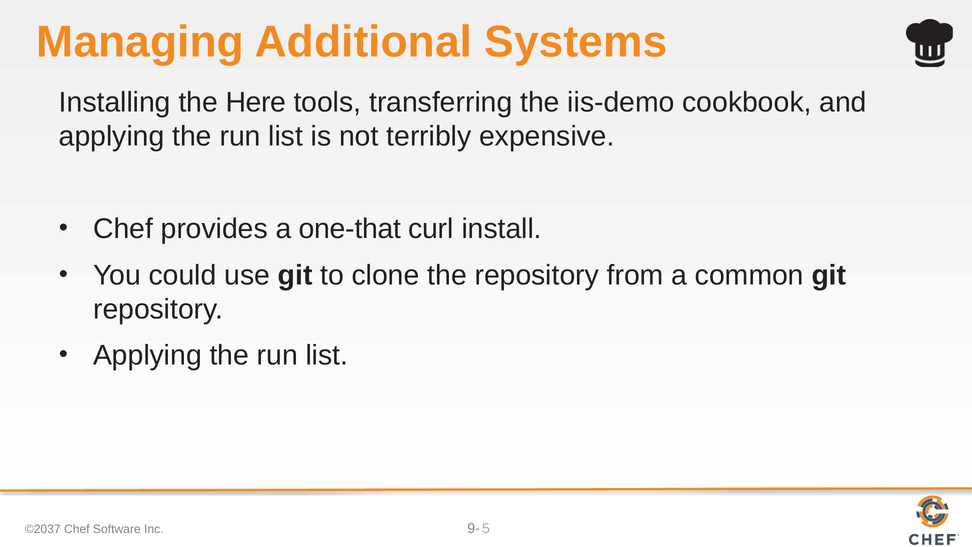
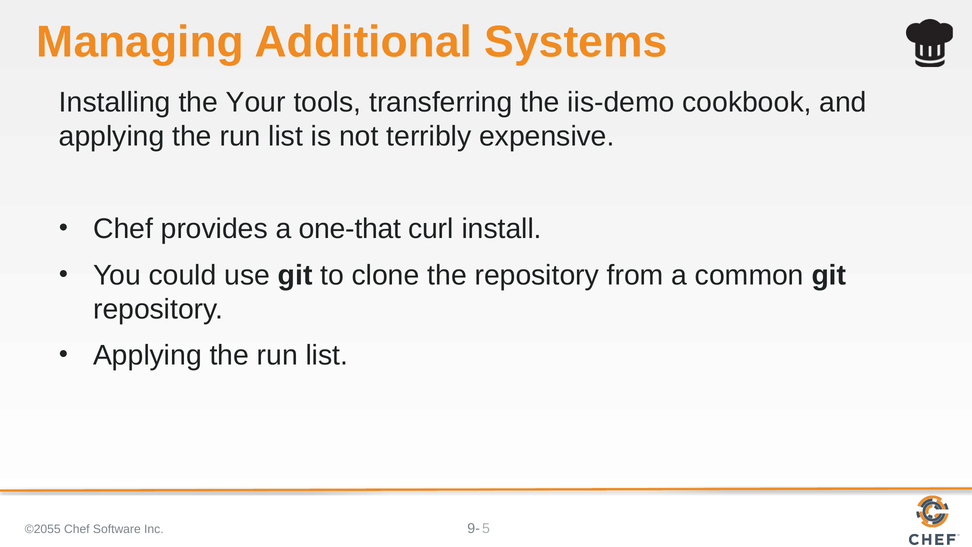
Here: Here -> Your
©2037: ©2037 -> ©2055
